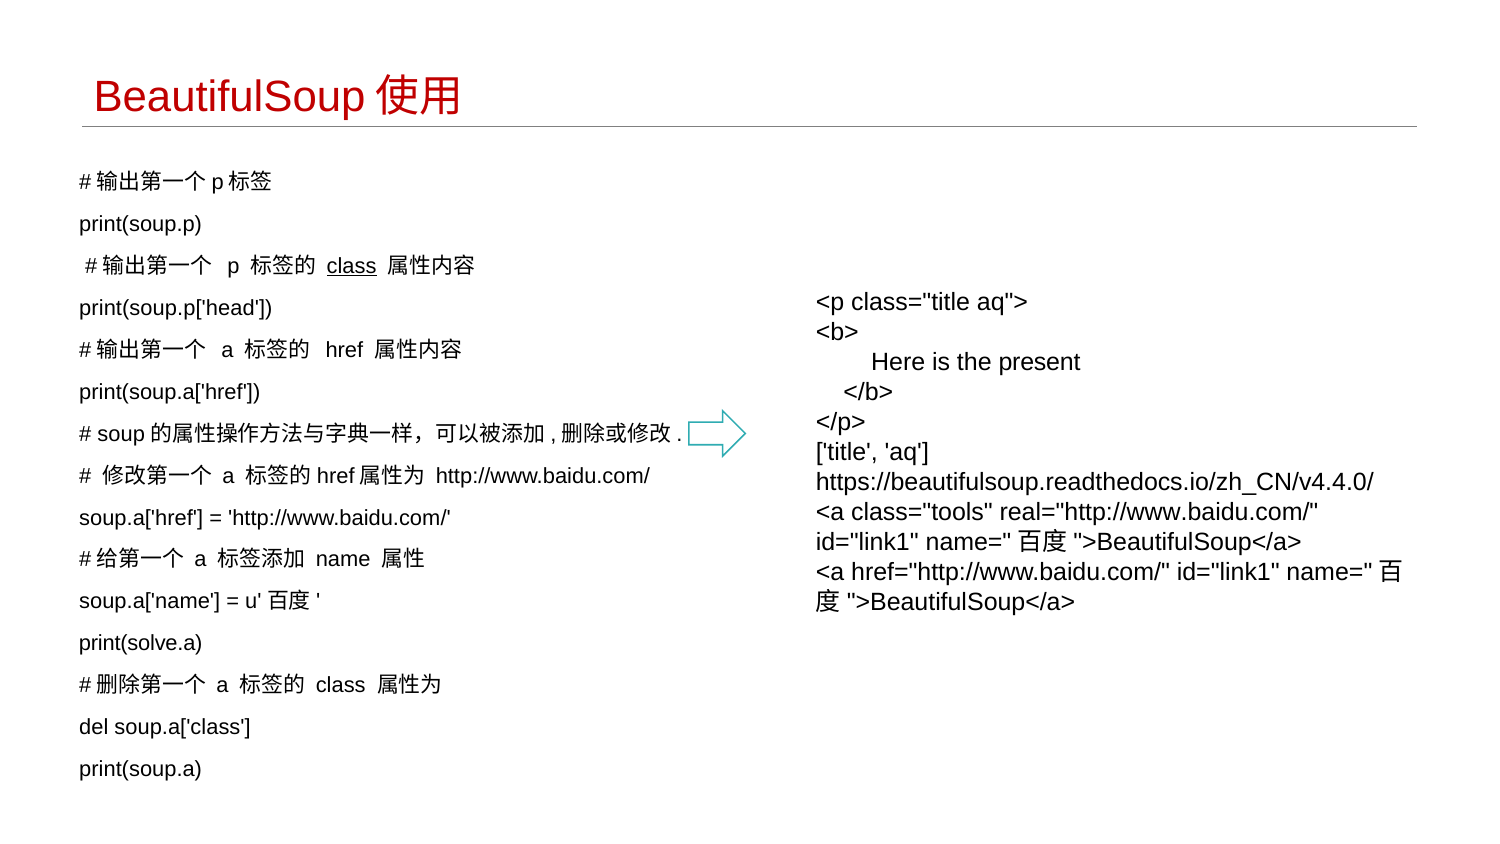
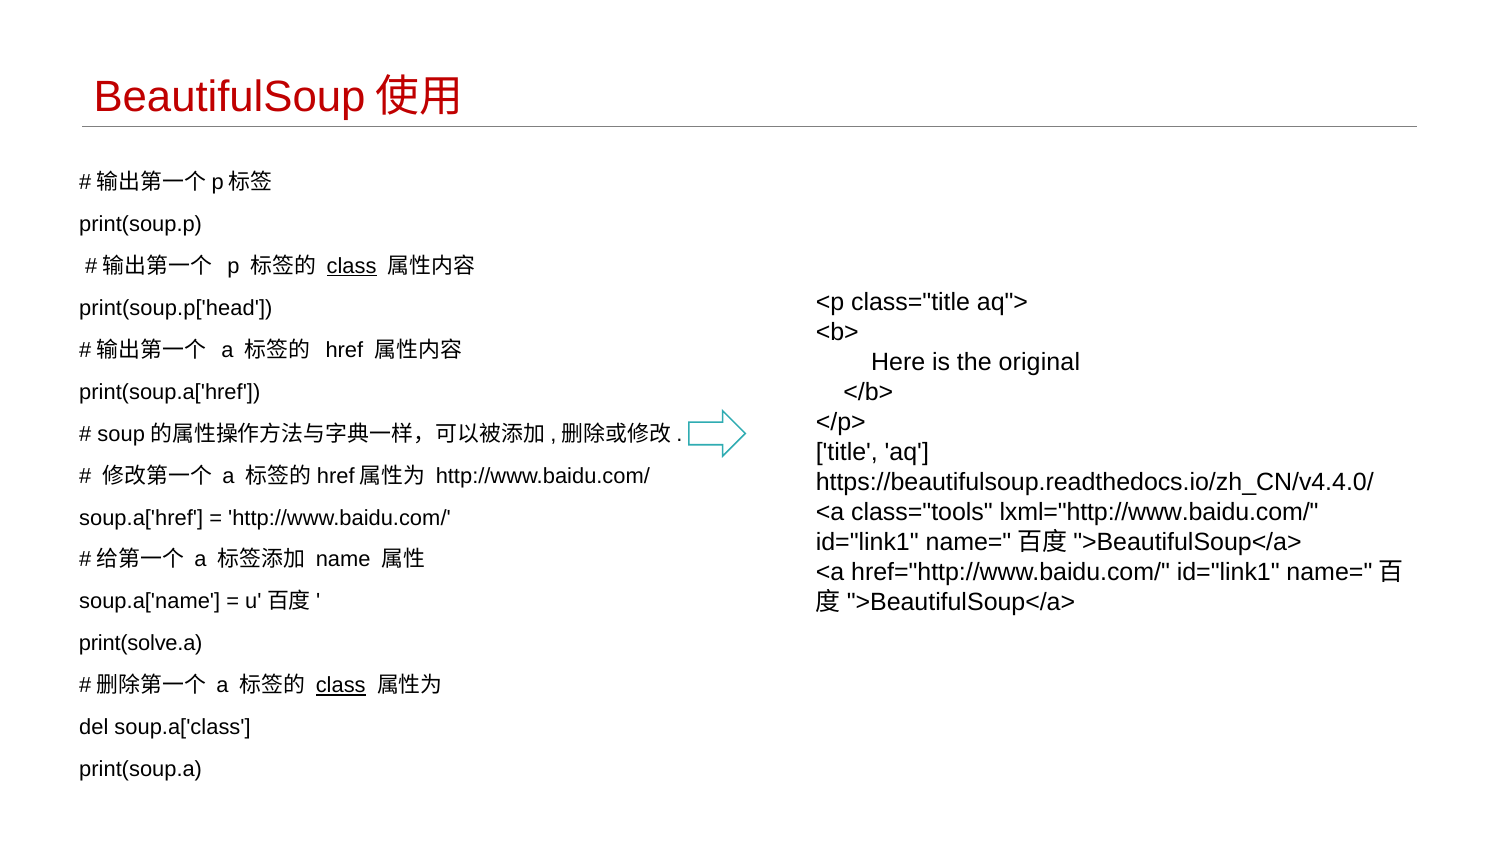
present: present -> original
real="http://www.baidu.com/: real="http://www.baidu.com/ -> lxml="http://www.baidu.com/
class at (341, 685) underline: none -> present
